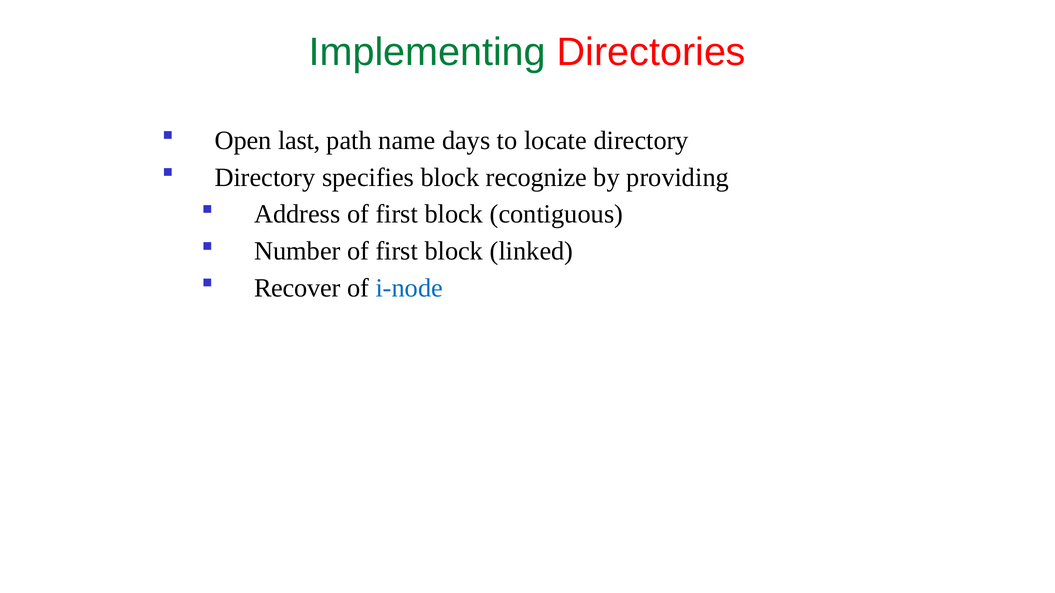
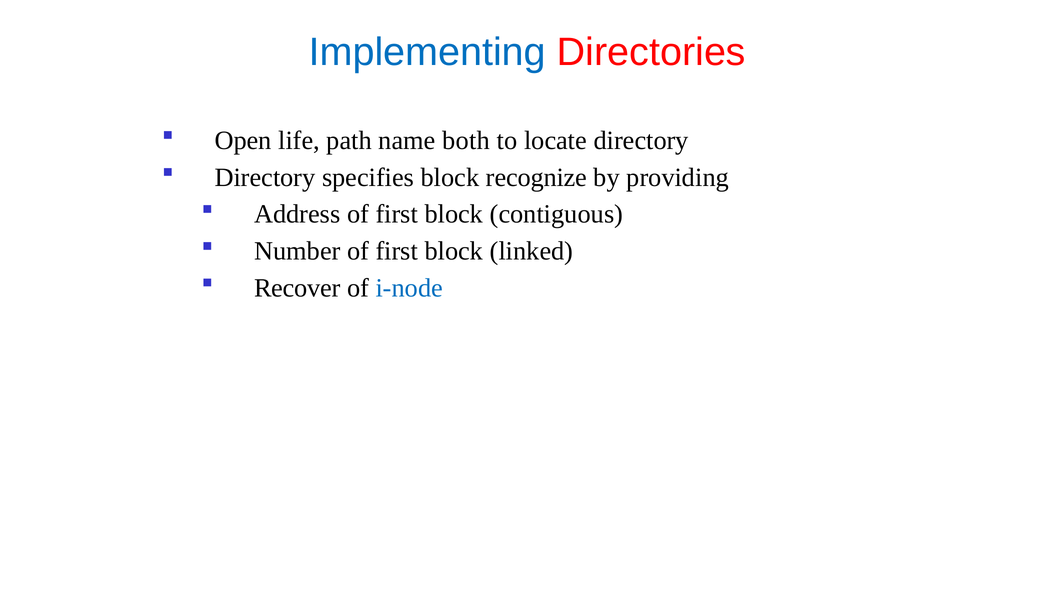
Implementing colour: green -> blue
last: last -> life
days: days -> both
